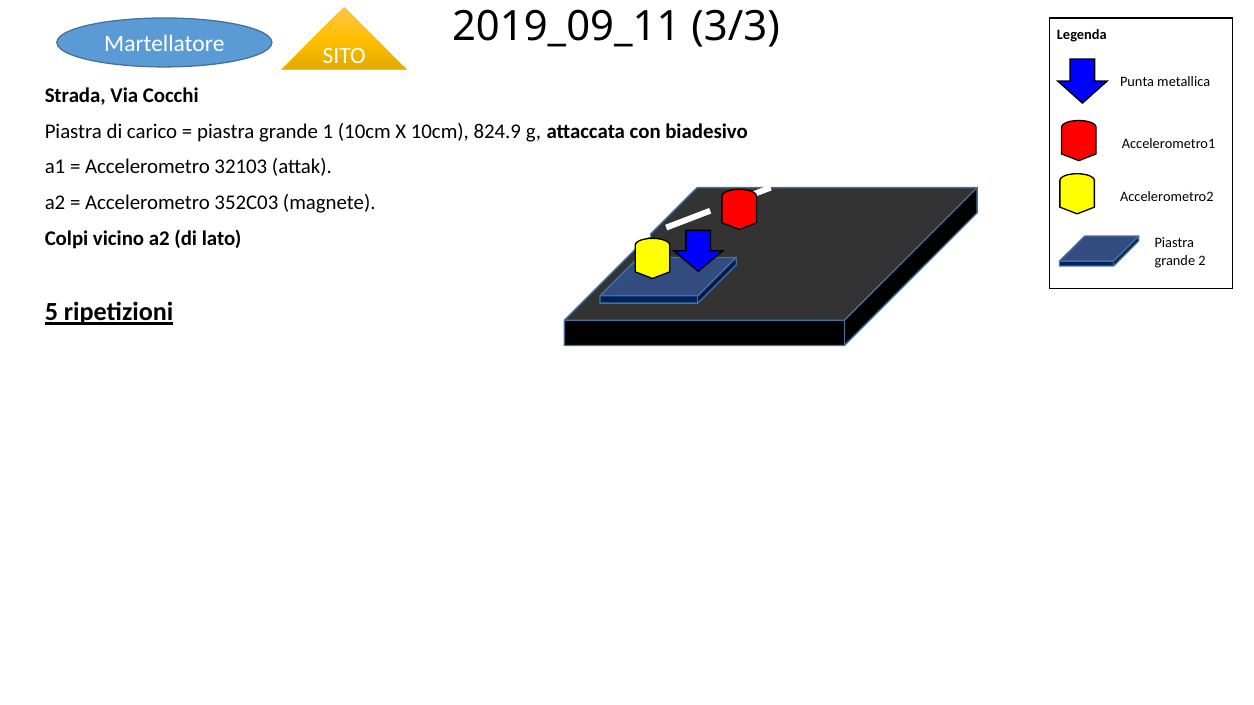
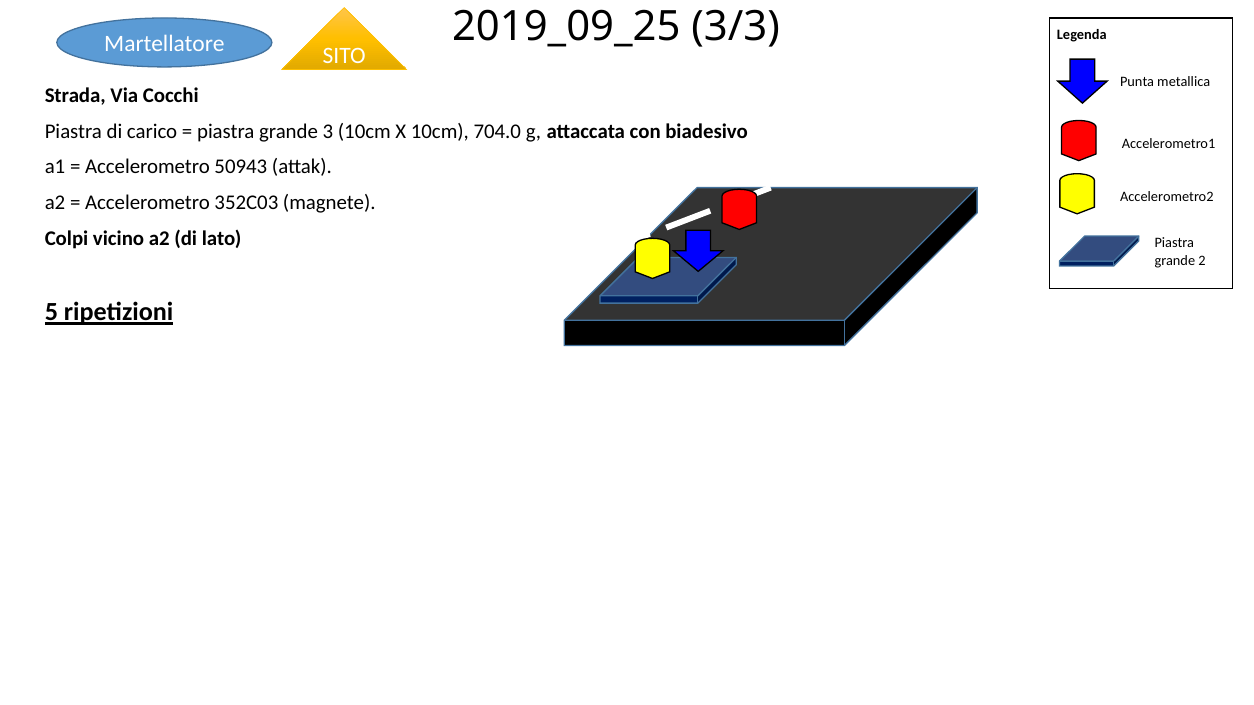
2019_09_11: 2019_09_11 -> 2019_09_25
1: 1 -> 3
824.9: 824.9 -> 704.0
32103: 32103 -> 50943
